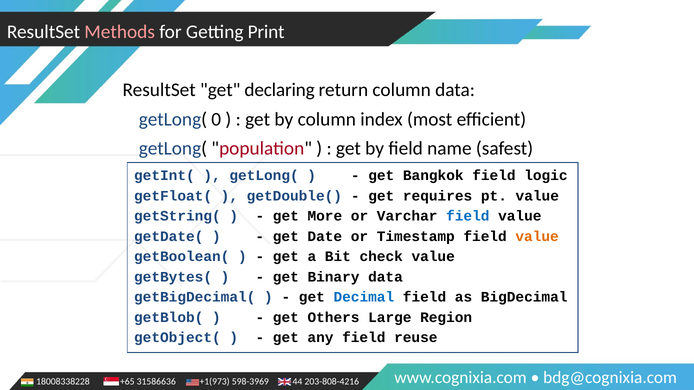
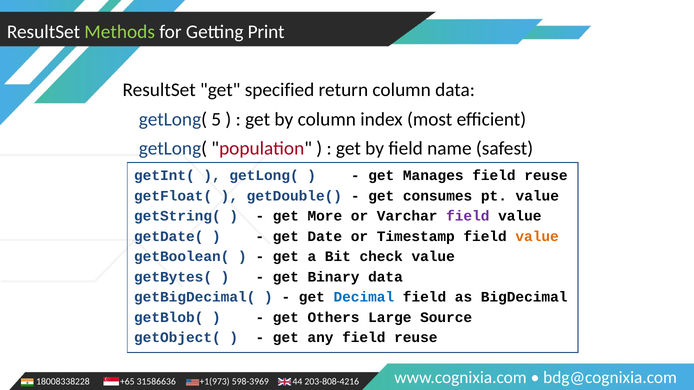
Methods colour: pink -> light green
declaring: declaring -> specified
0: 0 -> 5
Bangkok: Bangkok -> Manages
logic at (546, 176): logic -> reuse
requires: requires -> consumes
field at (468, 216) colour: blue -> purple
Region: Region -> Source
